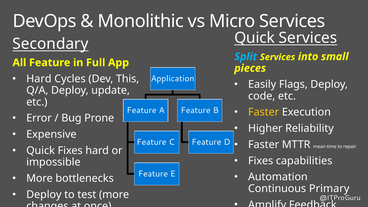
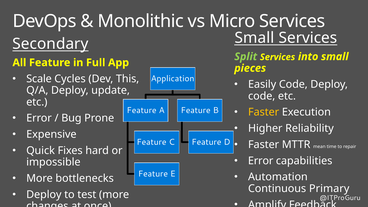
Quick at (255, 38): Quick -> Small
Split colour: light blue -> light green
Hard at (39, 79): Hard -> Scale
Easily Flags: Flags -> Code
Fixes at (261, 161): Fixes -> Error
